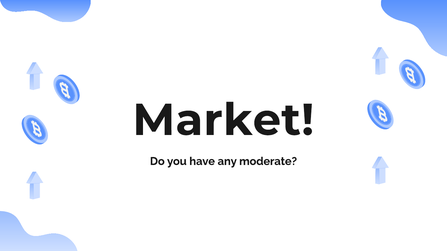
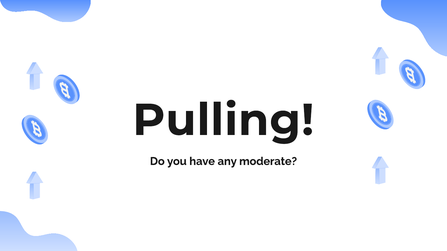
Market: Market -> Pulling
